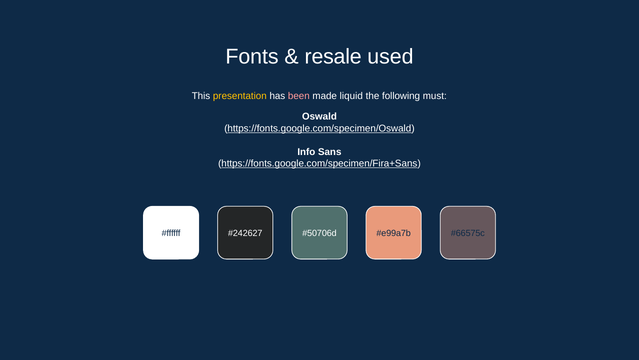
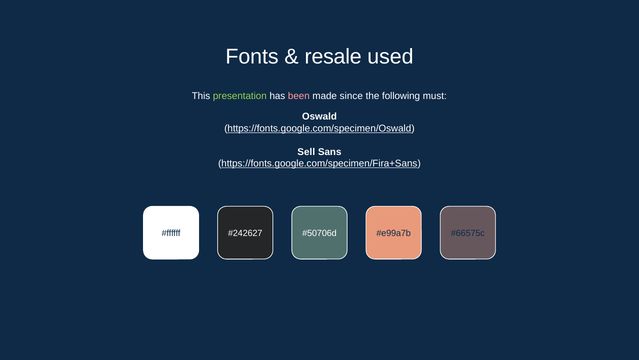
presentation colour: yellow -> light green
liquid: liquid -> since
Info: Info -> Sell
